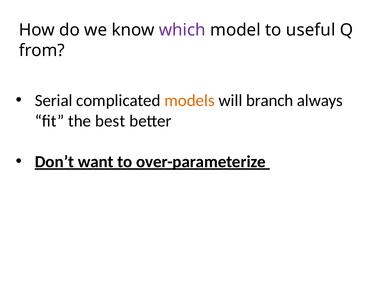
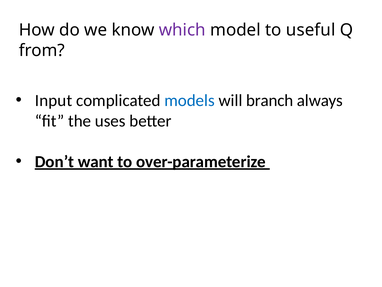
Serial: Serial -> Input
models colour: orange -> blue
best: best -> uses
